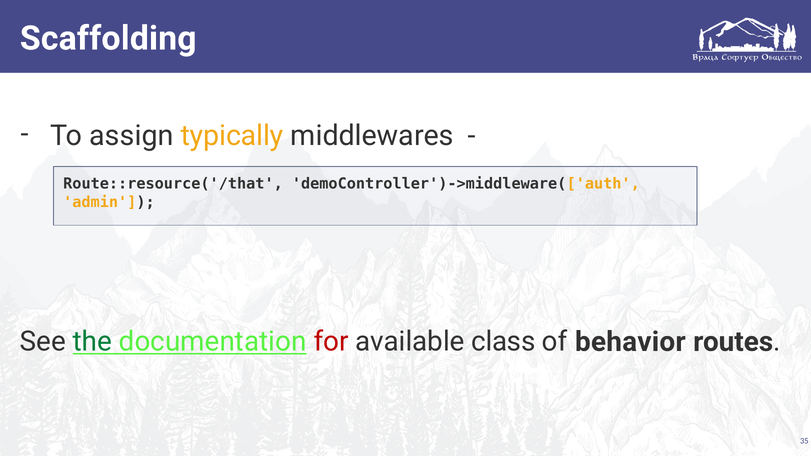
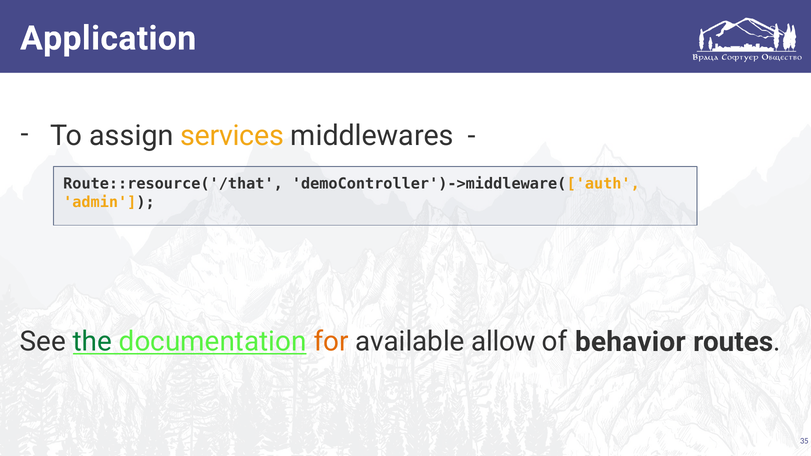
Scaffolding: Scaffolding -> Application
typically: typically -> services
for colour: red -> orange
class: class -> allow
